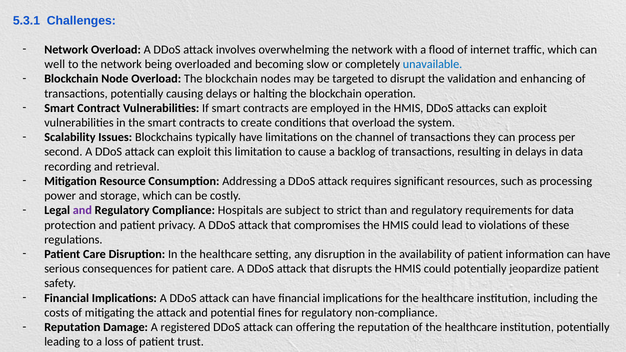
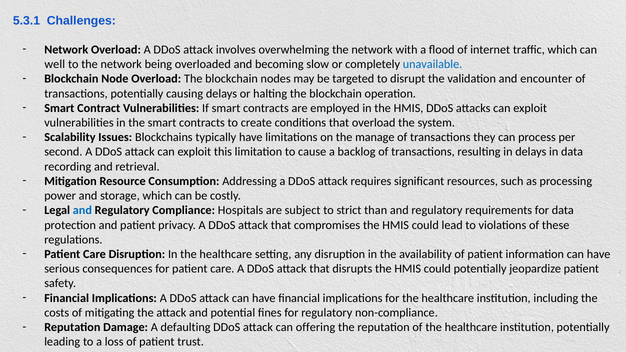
enhancing: enhancing -> encounter
channel: channel -> manage
and at (82, 210) colour: purple -> blue
registered: registered -> defaulting
